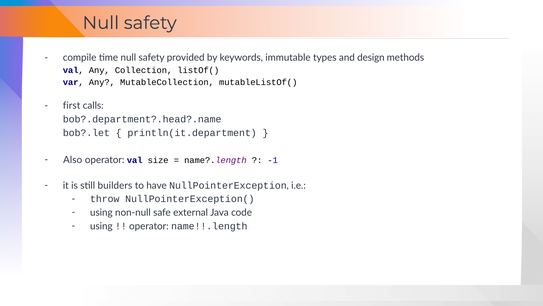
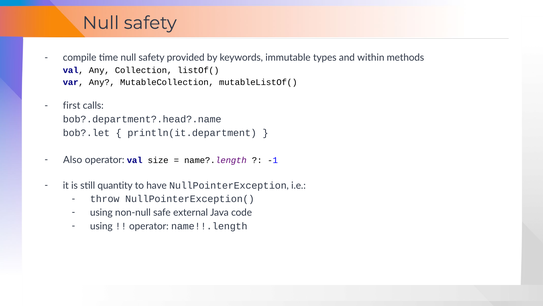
design: design -> within
builders: builders -> quantity
